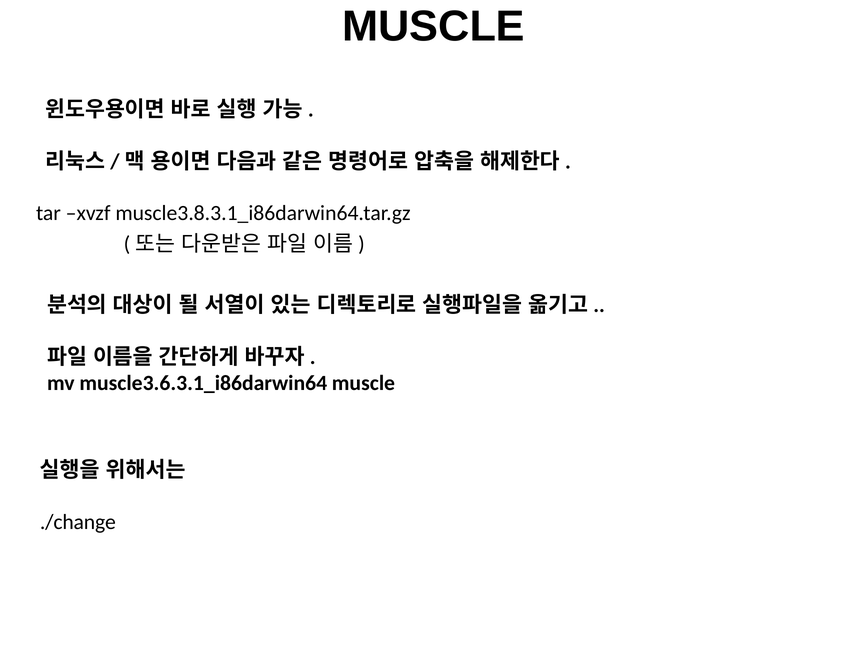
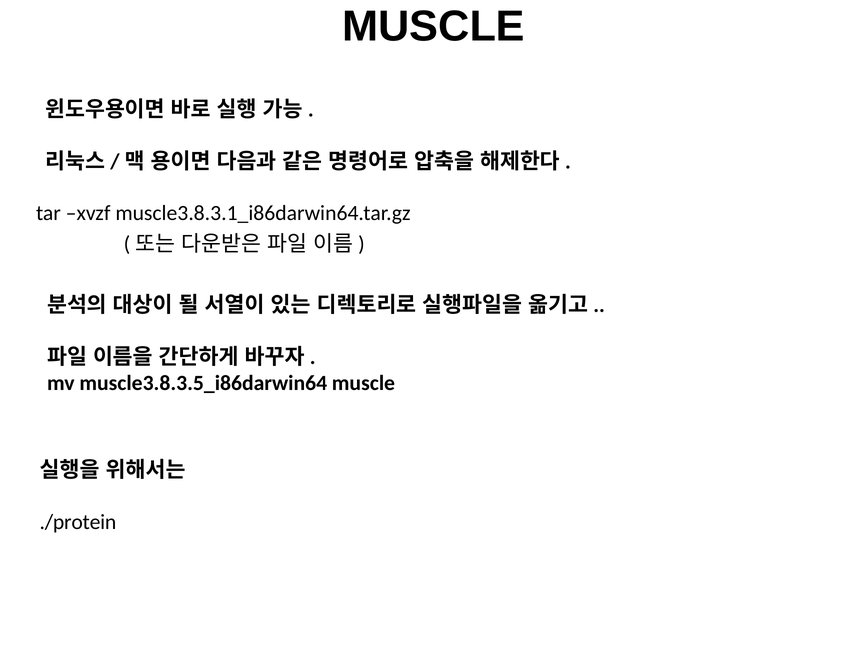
muscle3.6.3.1_i86darwin64: muscle3.6.3.1_i86darwin64 -> muscle3.8.3.5_i86darwin64
./change: ./change -> ./protein
